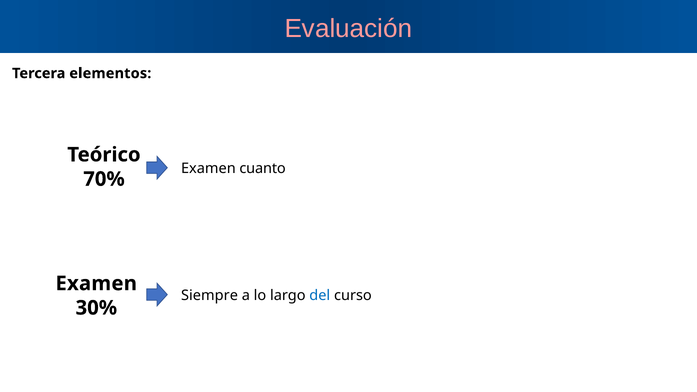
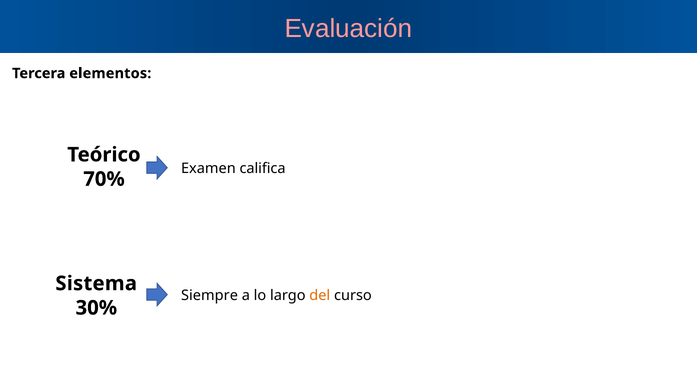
cuanto: cuanto -> califica
Examen at (96, 284): Examen -> Sistema
del colour: blue -> orange
